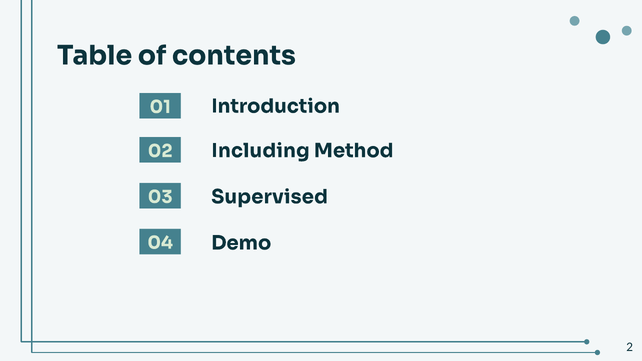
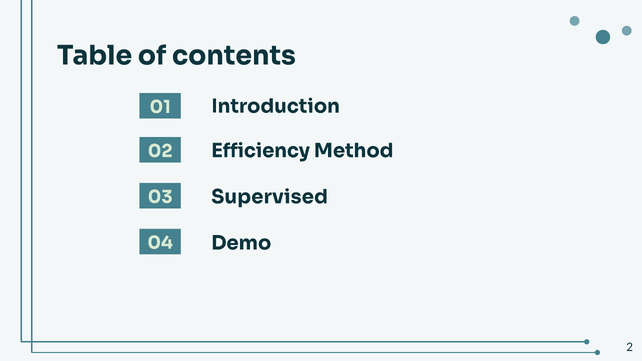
Including: Including -> Efficiency
